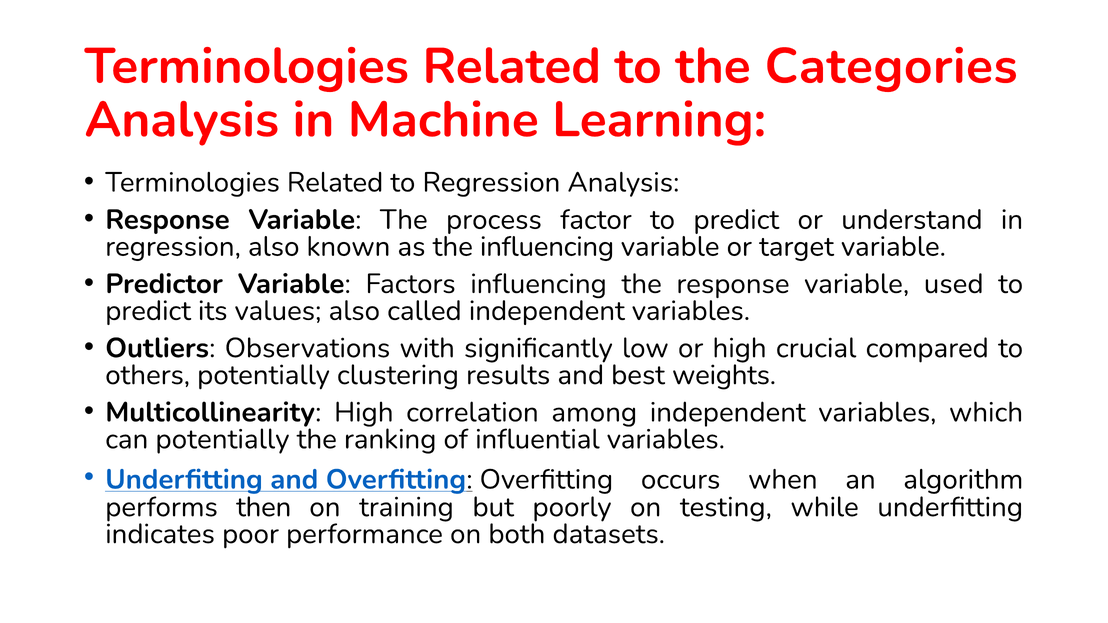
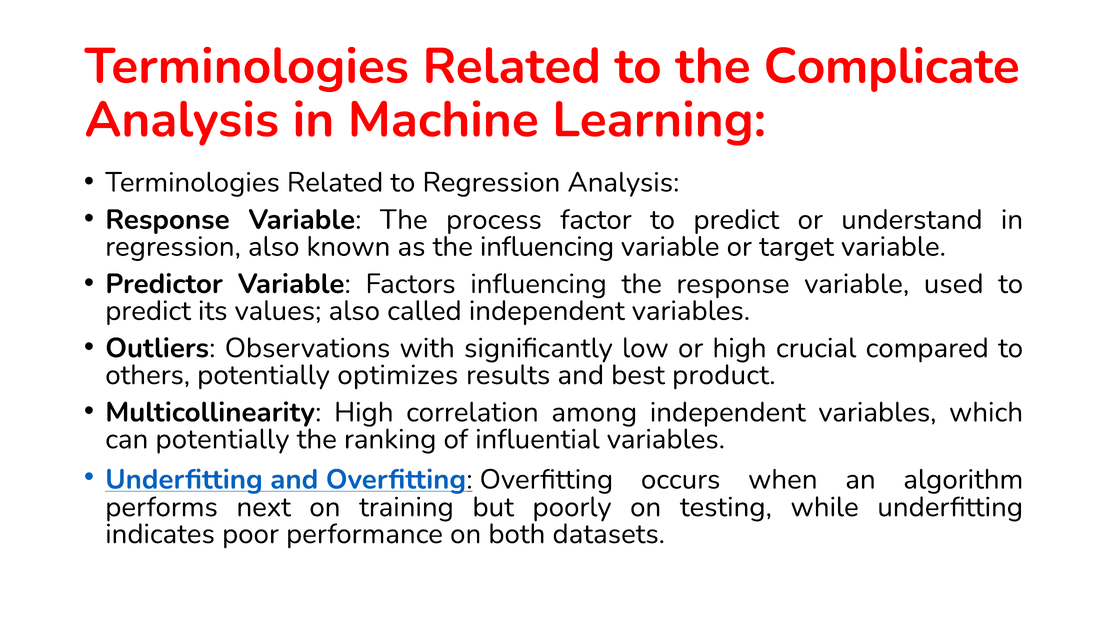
Categories: Categories -> Complicate
clustering: clustering -> optimizes
weights: weights -> product
then: then -> next
